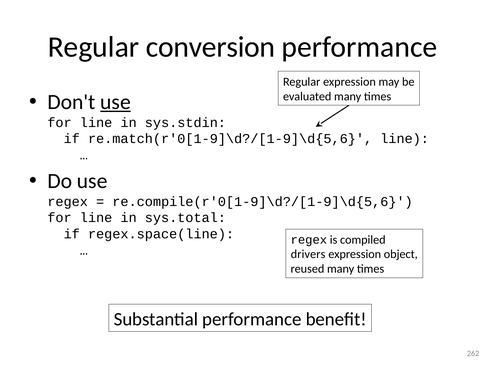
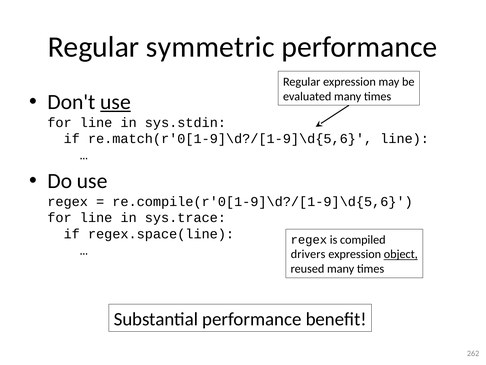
conversion: conversion -> symmetric
sys.total: sys.total -> sys.trace
object underline: none -> present
